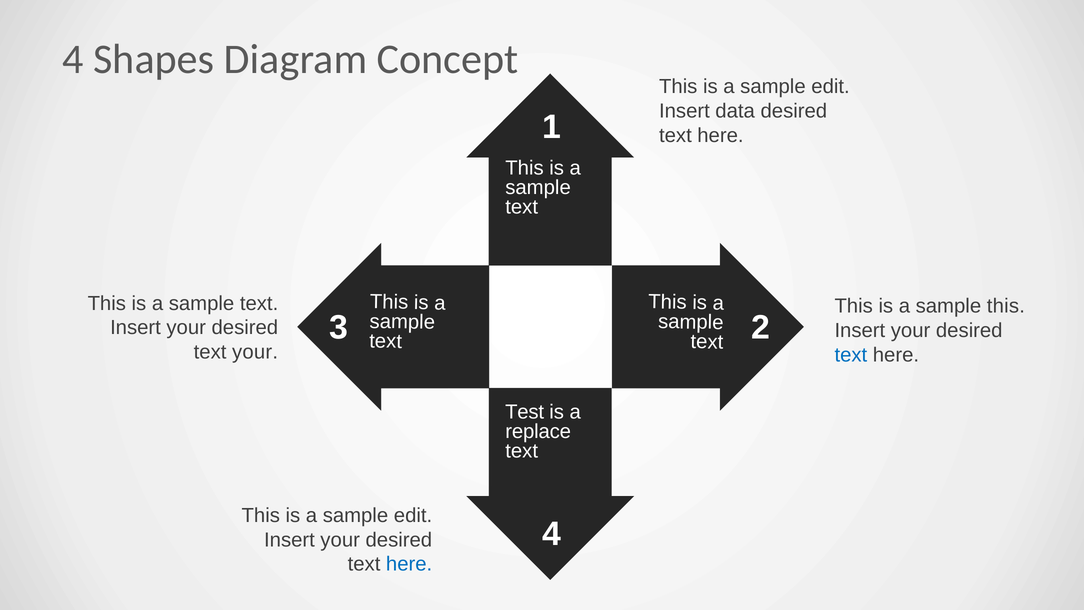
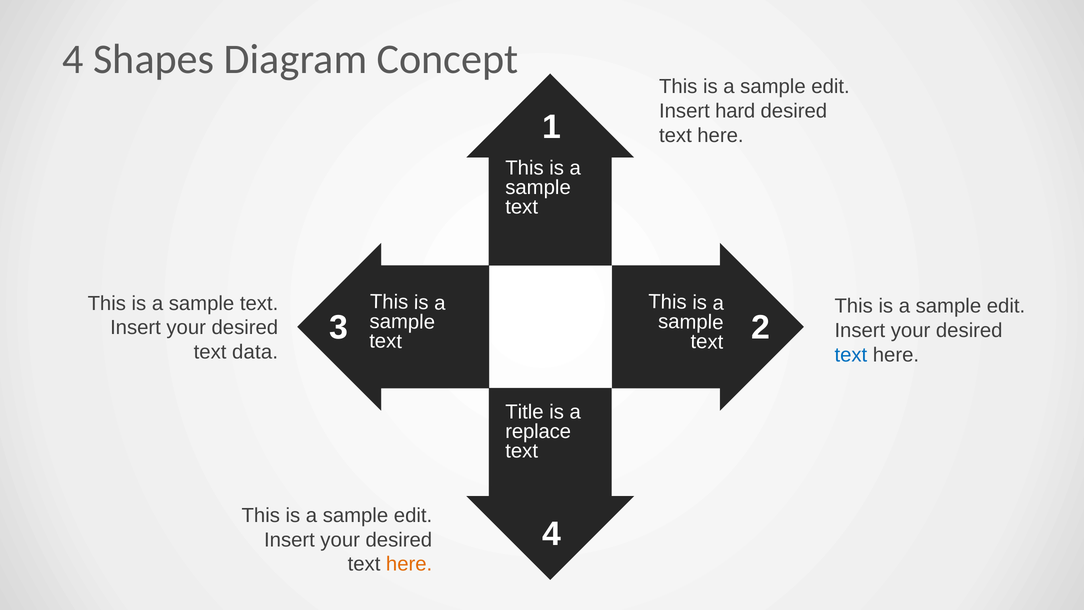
data: data -> hard
this at (1006, 306): this -> edit
text your: your -> data
Test: Test -> Title
here at (409, 564) colour: blue -> orange
